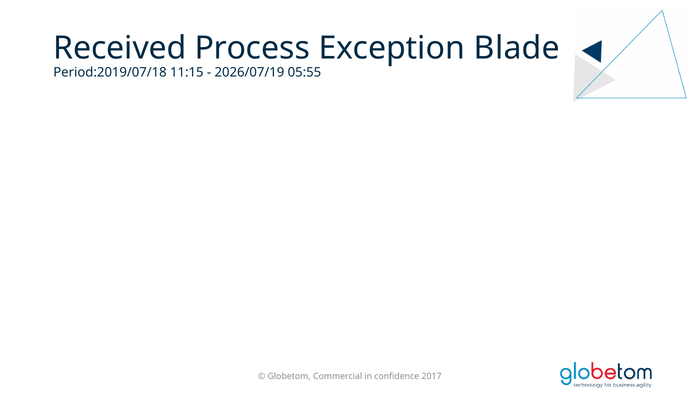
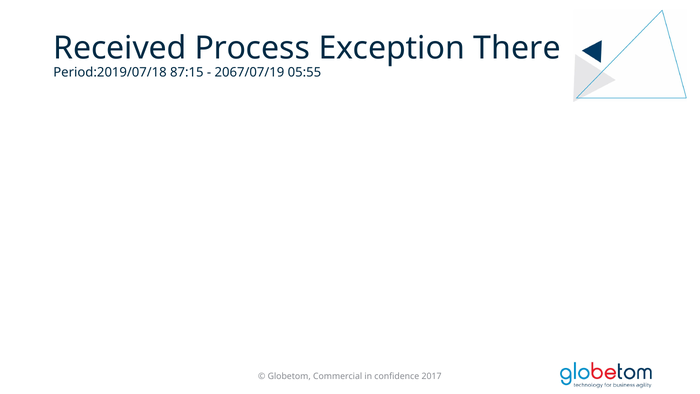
Blade: Blade -> There
11:15: 11:15 -> 87:15
2026/07/19: 2026/07/19 -> 2067/07/19
